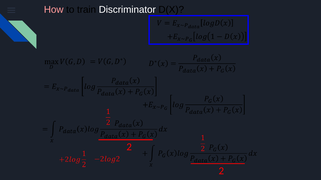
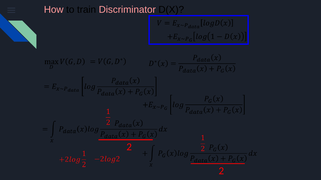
Discriminator colour: white -> pink
